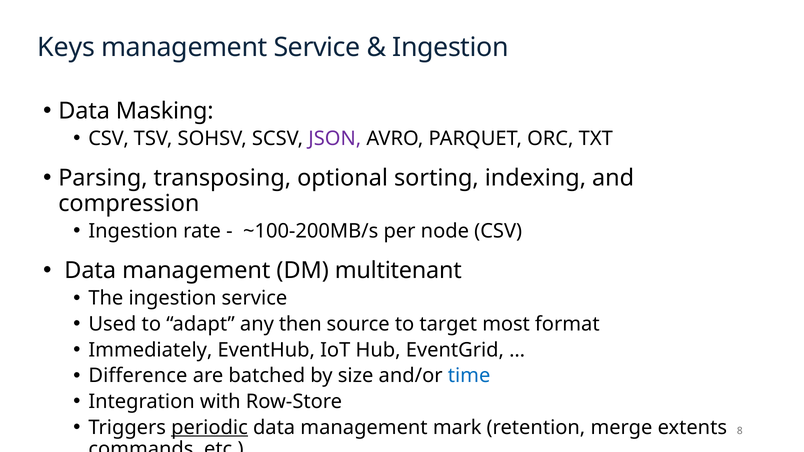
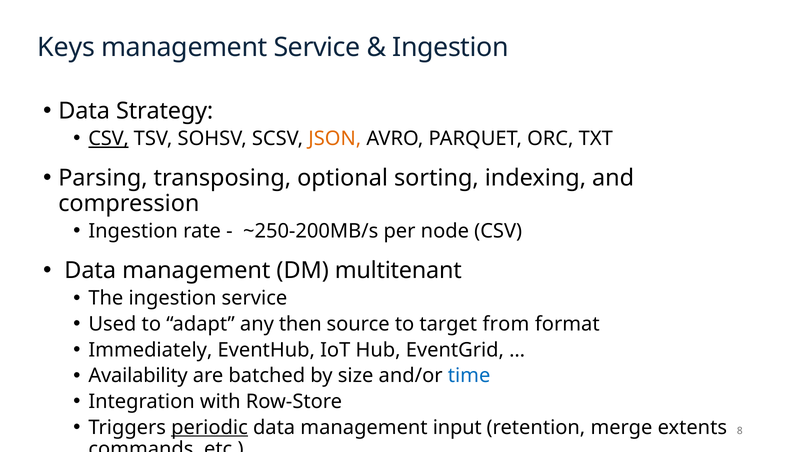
Masking: Masking -> Strategy
CSV at (109, 139) underline: none -> present
JSON colour: purple -> orange
~100-200MB/s: ~100-200MB/s -> ~250-200MB/s
most: most -> from
Difference: Difference -> Availability
mark: mark -> input
